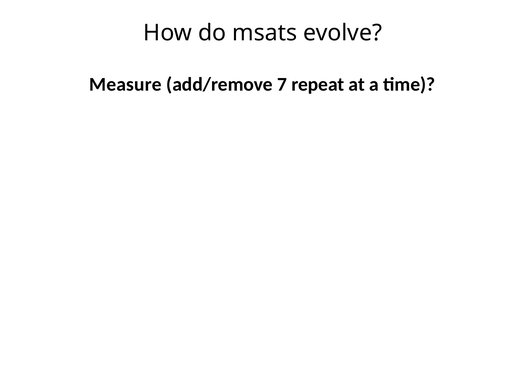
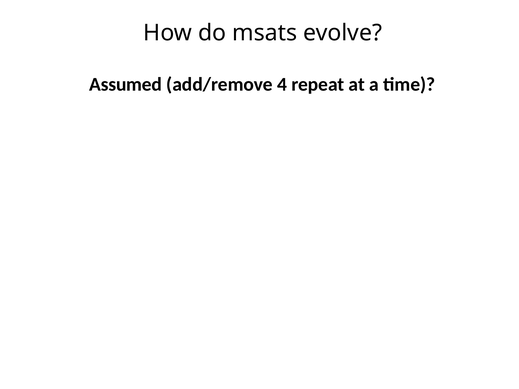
Measure: Measure -> Assumed
7: 7 -> 4
